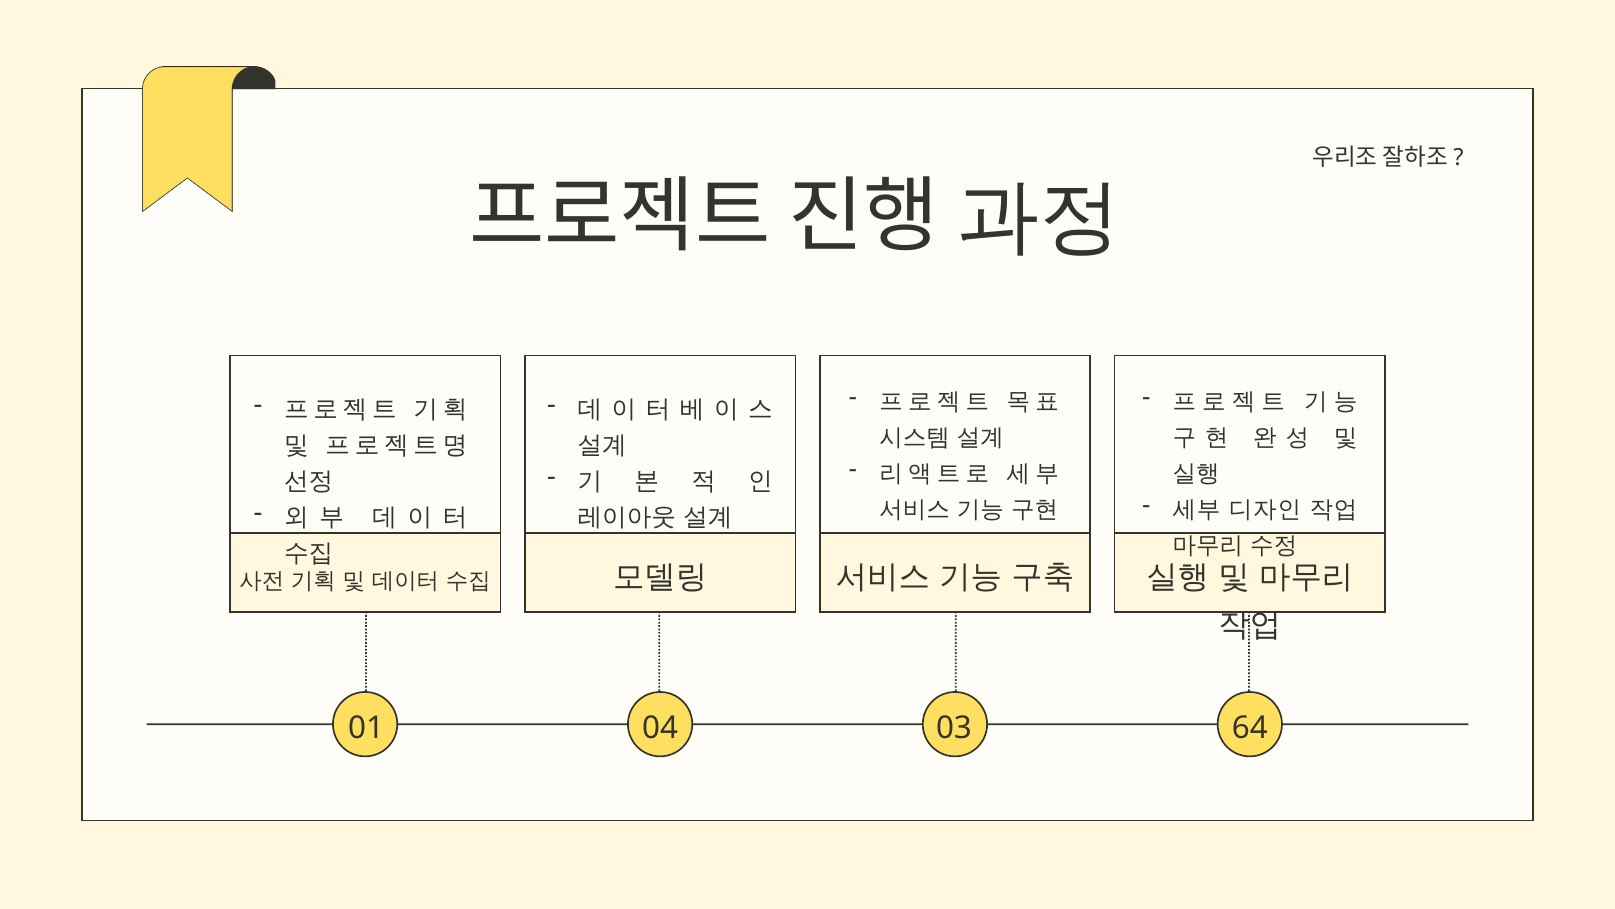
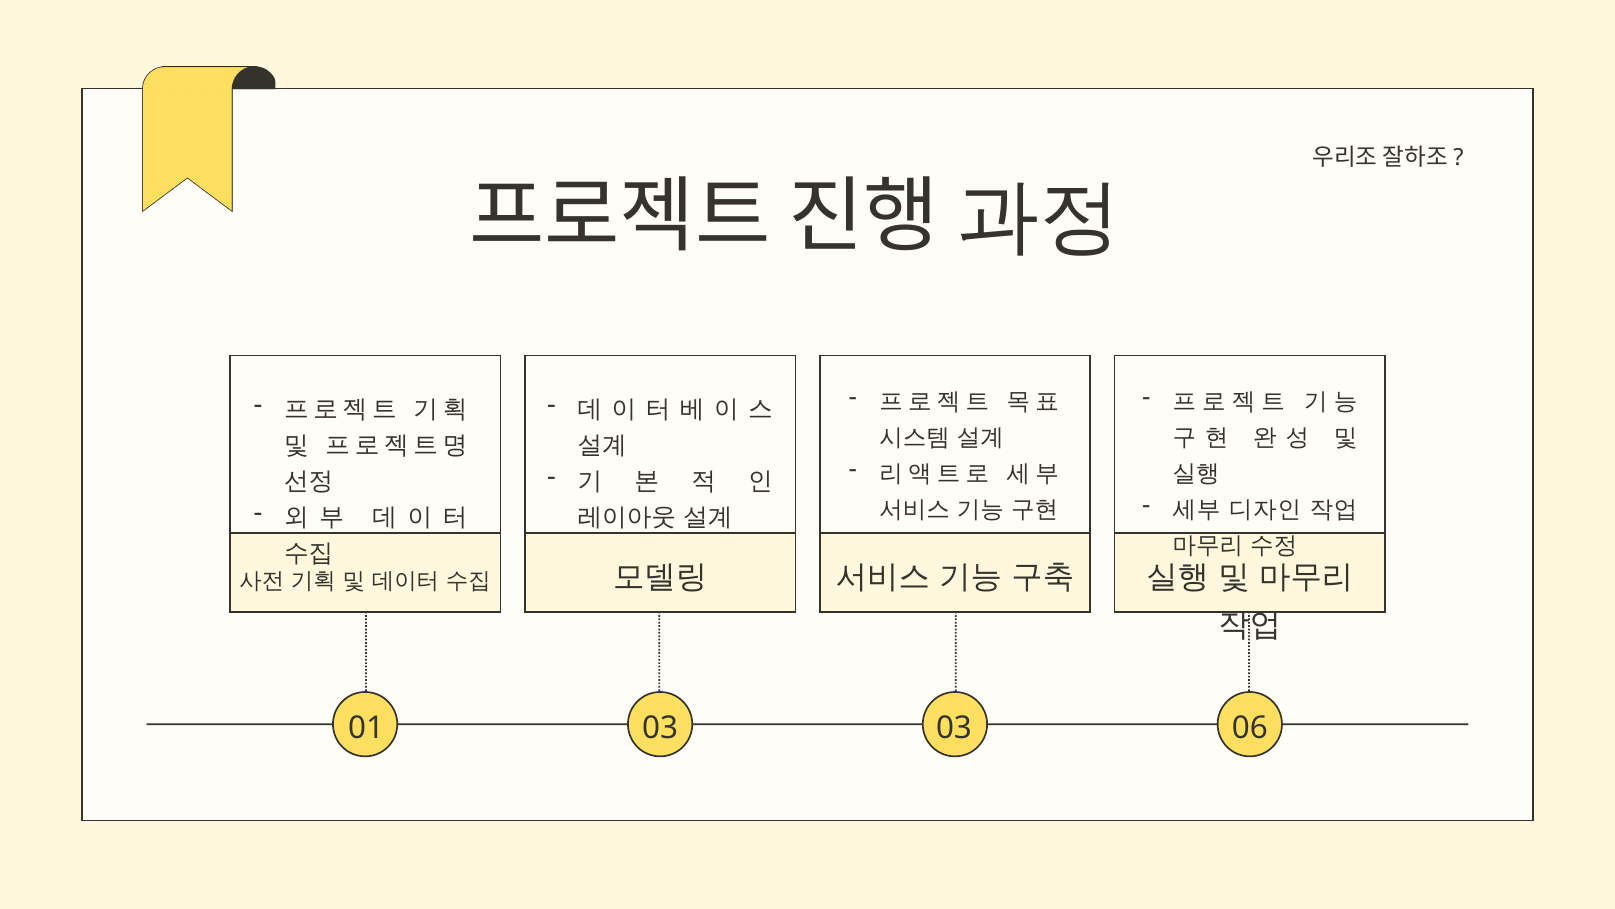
01 04: 04 -> 03
64: 64 -> 06
